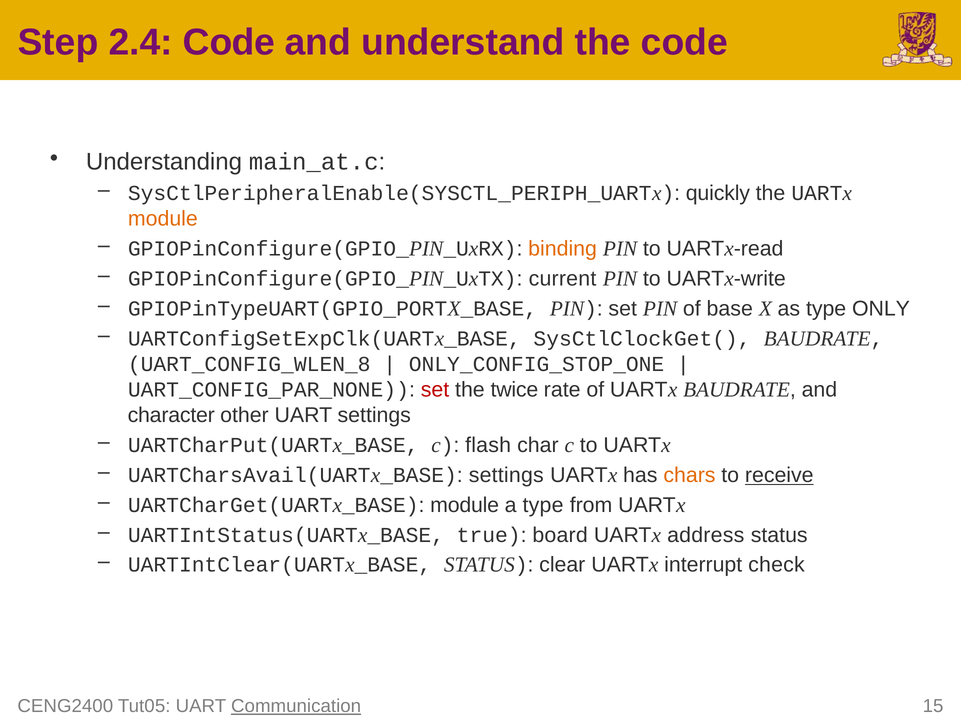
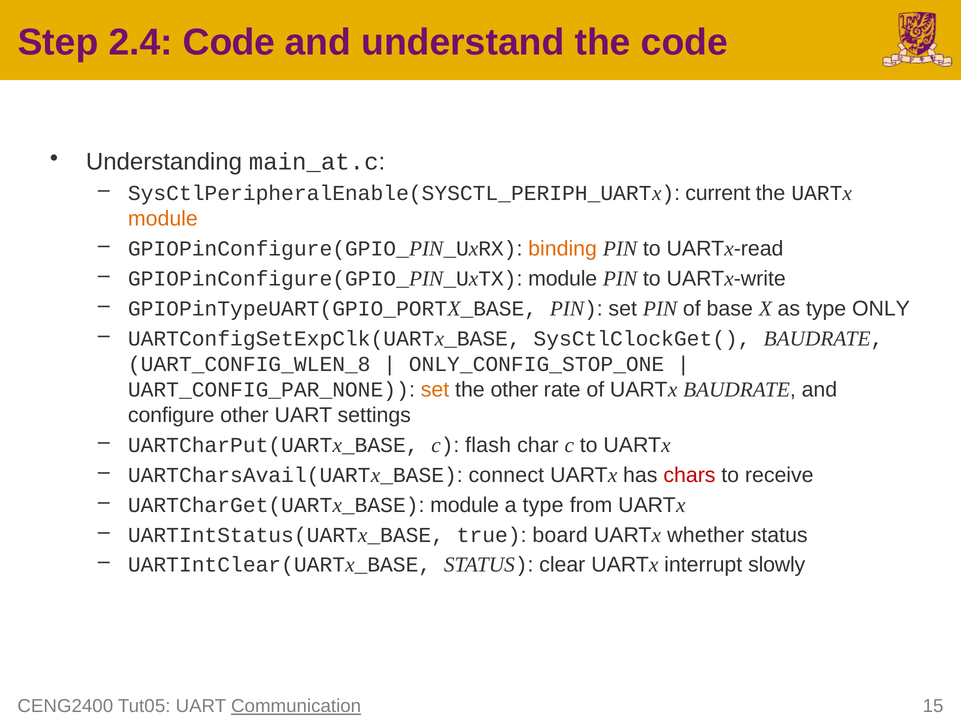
quickly: quickly -> current
GPIOPinConfigure(GPIO_PIN_UxTX current: current -> module
set at (435, 390) colour: red -> orange
the twice: twice -> other
character: character -> configure
UARTCharsAvail(UARTx_BASE settings: settings -> connect
chars colour: orange -> red
receive underline: present -> none
address: address -> whether
check: check -> slowly
